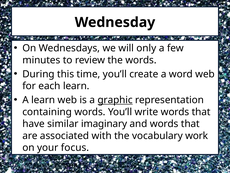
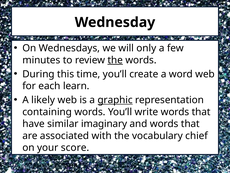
the at (115, 60) underline: none -> present
A learn: learn -> likely
work: work -> chief
focus: focus -> score
